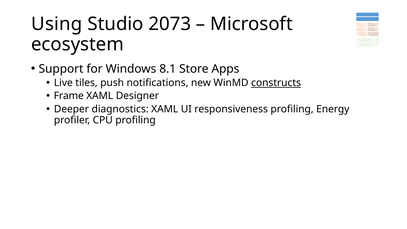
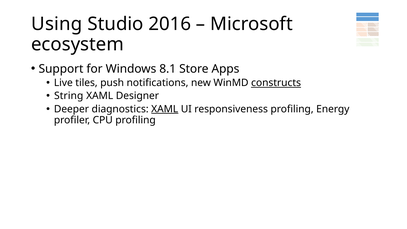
2073: 2073 -> 2016
Frame: Frame -> String
XAML at (165, 109) underline: none -> present
